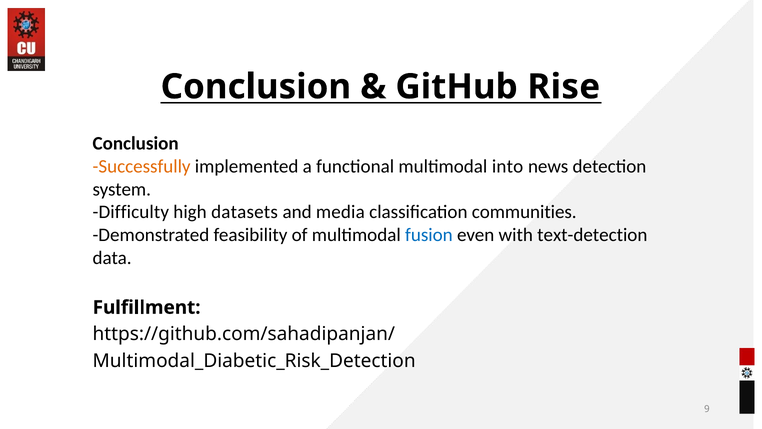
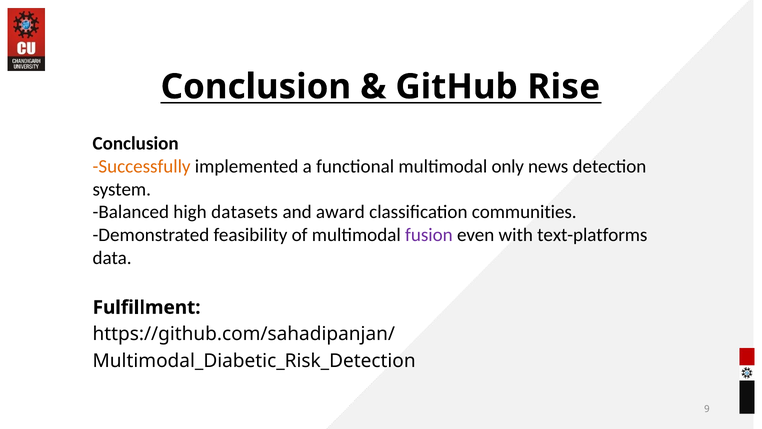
into: into -> only
Difficulty: Difficulty -> Balanced
media: media -> award
fusion colour: blue -> purple
text-detection: text-detection -> text-platforms
